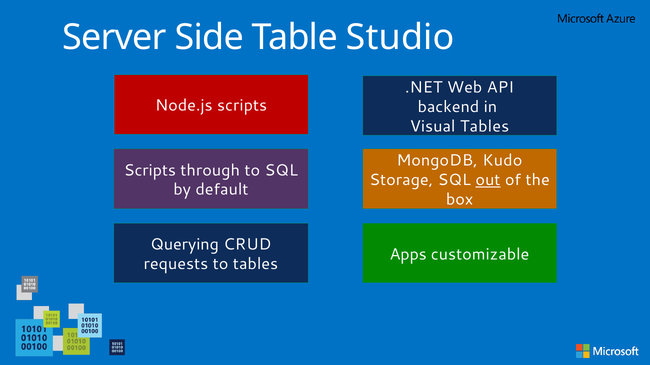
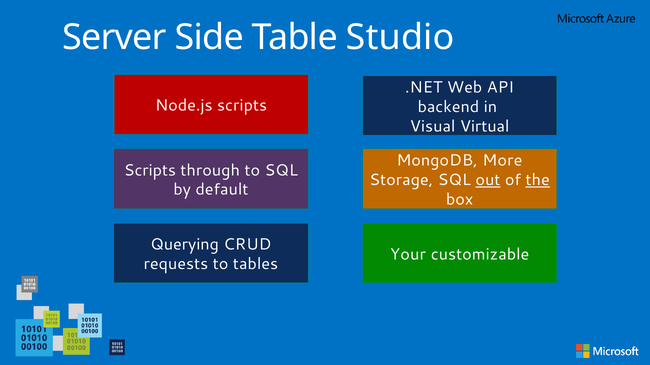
Visual Tables: Tables -> Virtual
Kudo: Kudo -> More
the underline: none -> present
Apps: Apps -> Your
